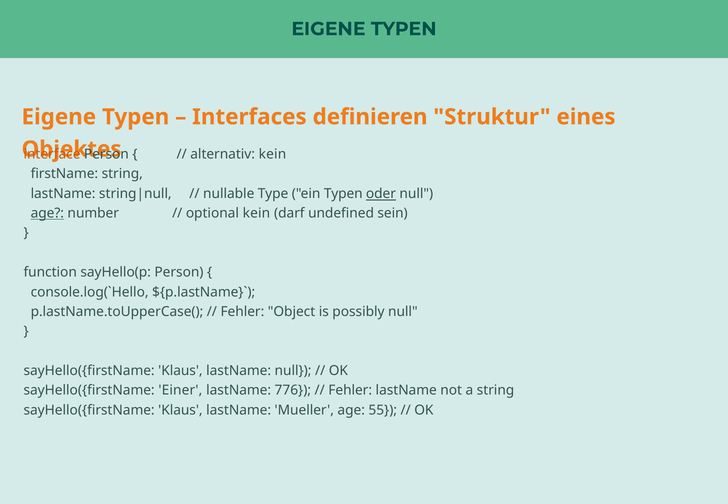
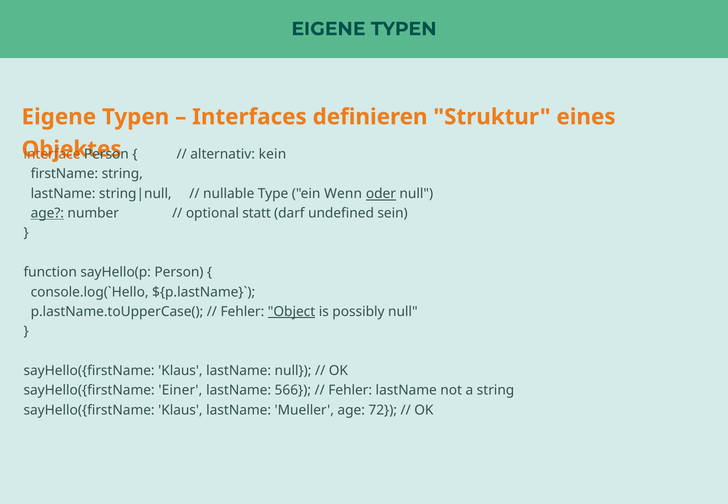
ein Typen: Typen -> Wenn
optional kein: kein -> statt
Object underline: none -> present
776: 776 -> 566
55: 55 -> 72
